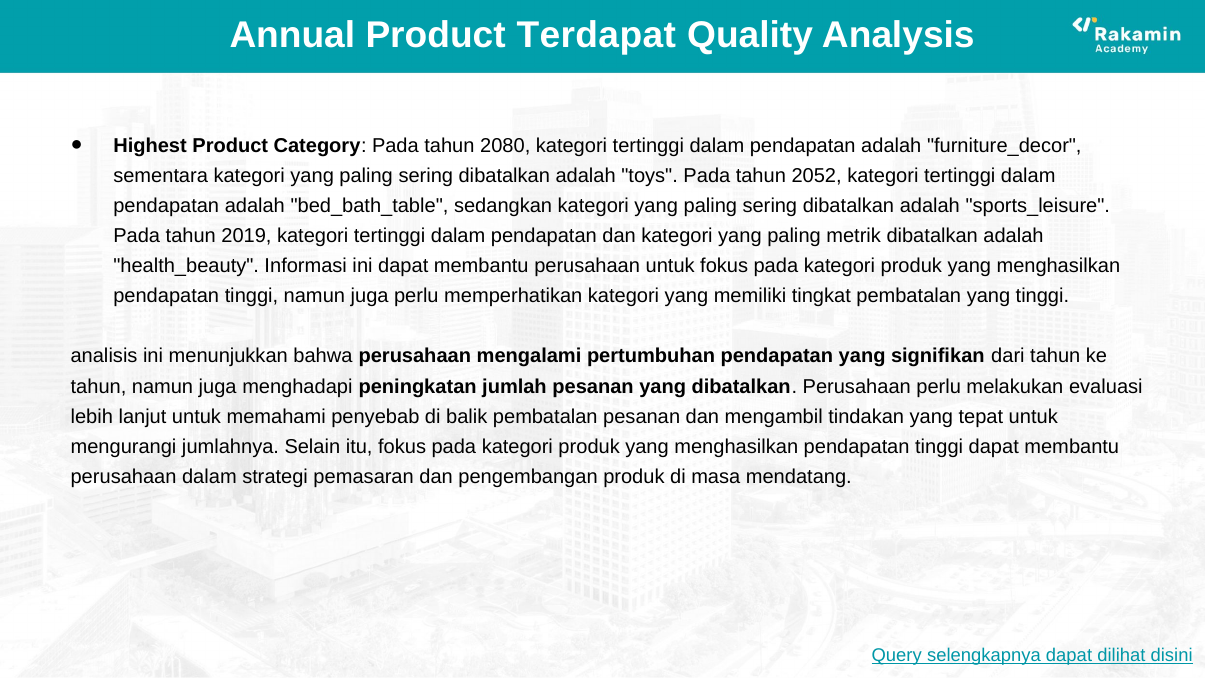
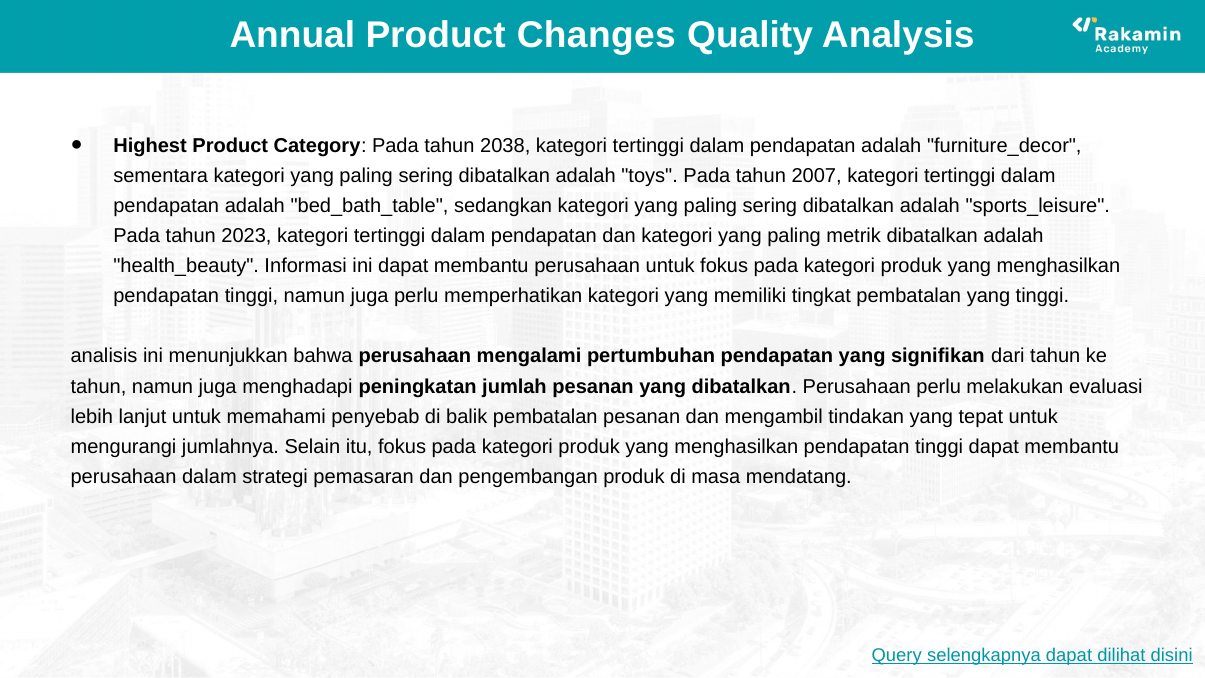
Terdapat: Terdapat -> Changes
2080: 2080 -> 2038
2052: 2052 -> 2007
2019: 2019 -> 2023
